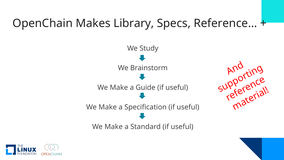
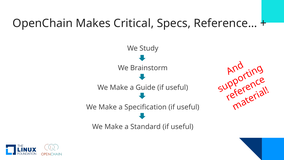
Library: Library -> Critical
